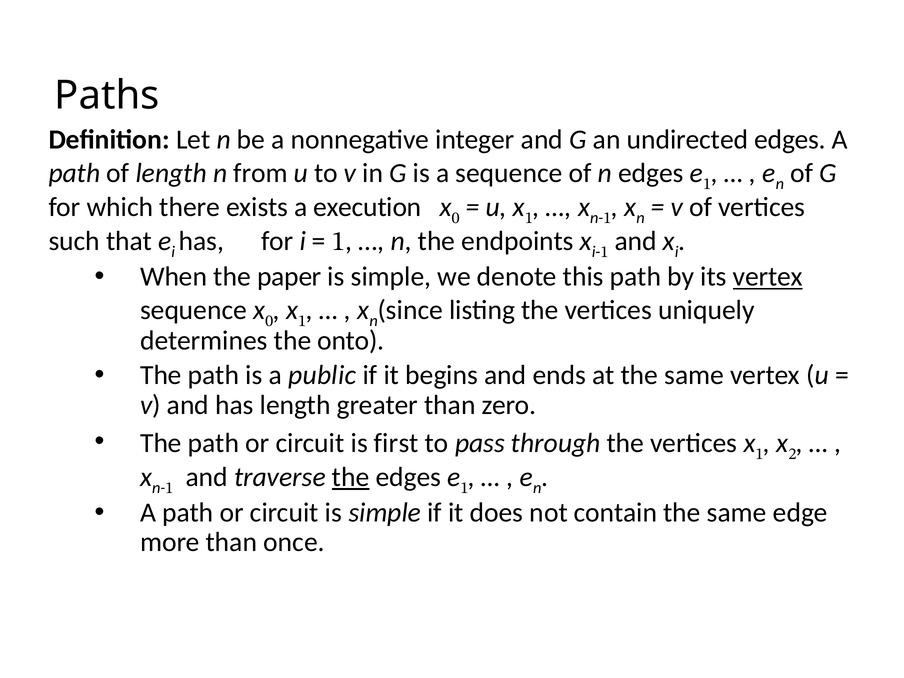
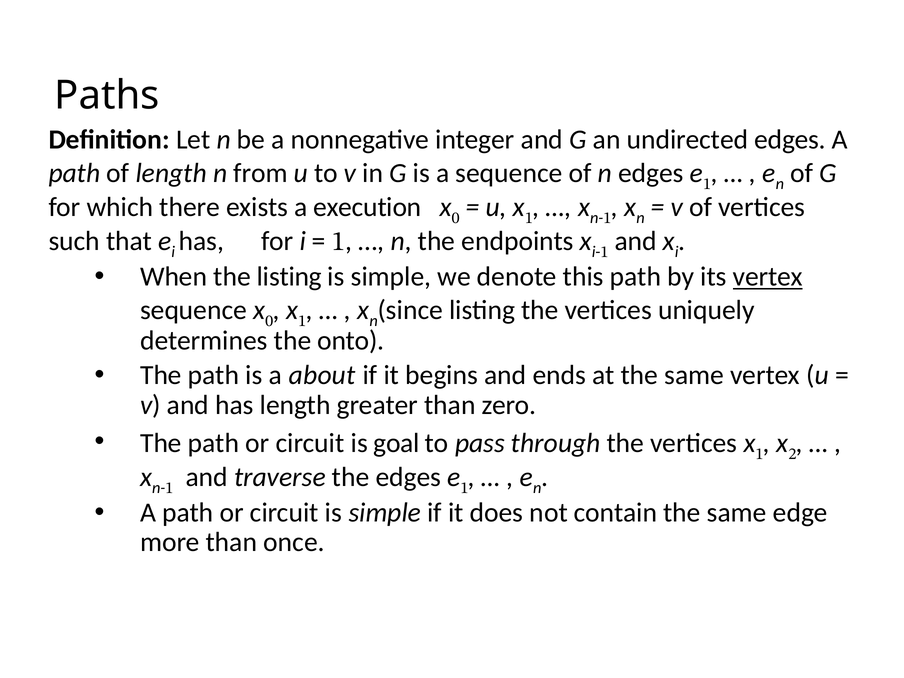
the paper: paper -> listing
public: public -> about
first: first -> goal
the at (351, 477) underline: present -> none
